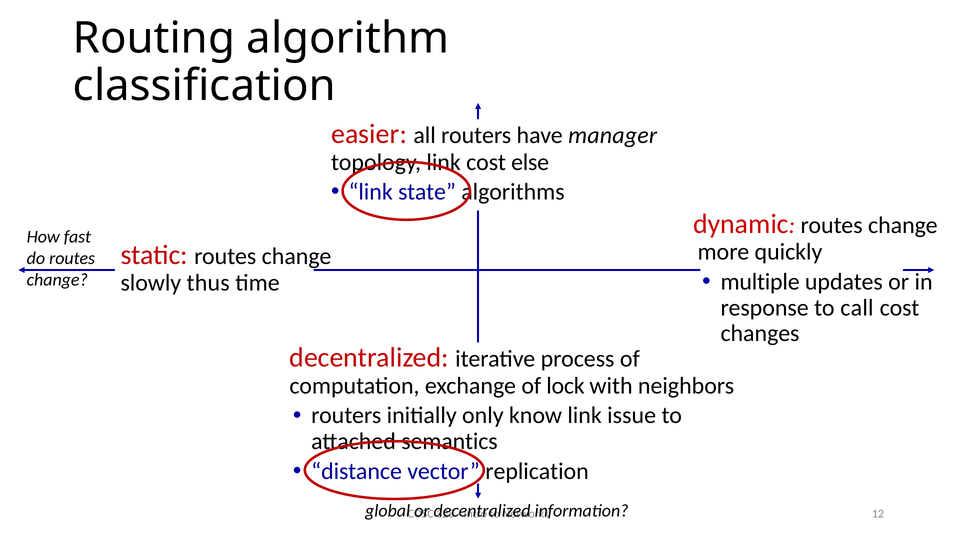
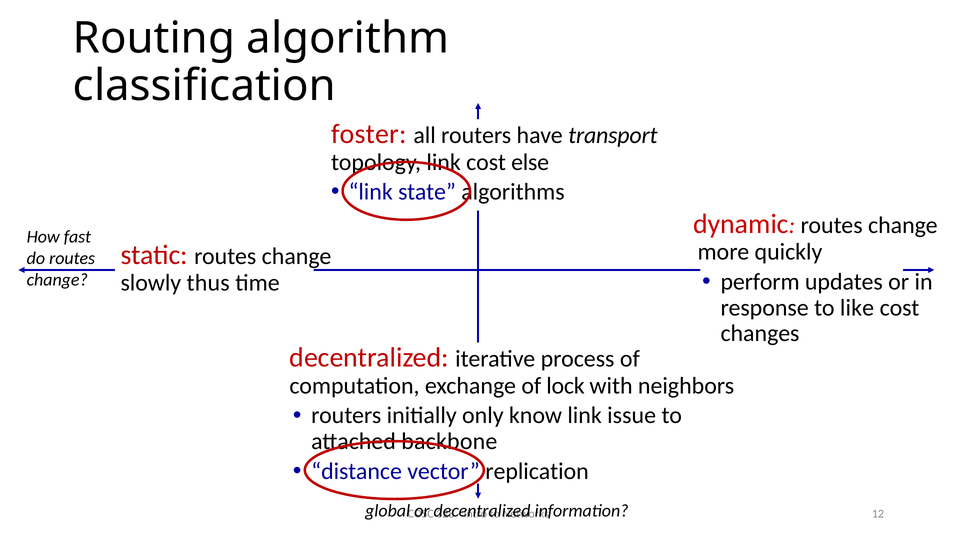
easier: easier -> foster
manager: manager -> transport
multiple: multiple -> perform
call: call -> like
semantics: semantics -> backbone
